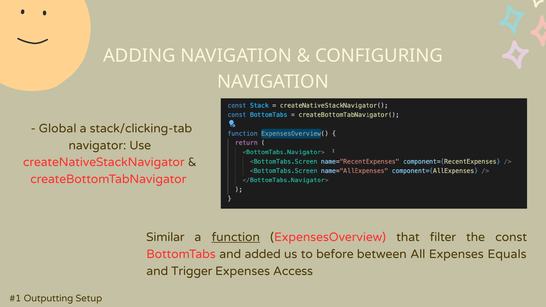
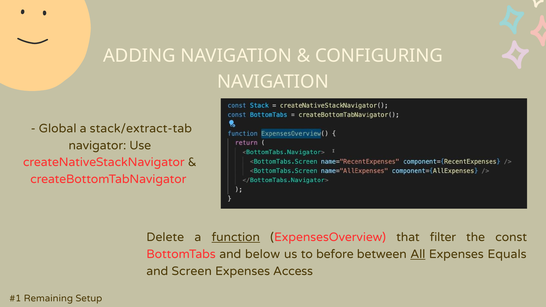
stack/clicking-tab: stack/clicking-tab -> stack/extract-tab
Similar: Similar -> Delete
added: added -> below
All underline: none -> present
Trigger: Trigger -> Screen
Outputting: Outputting -> Remaining
